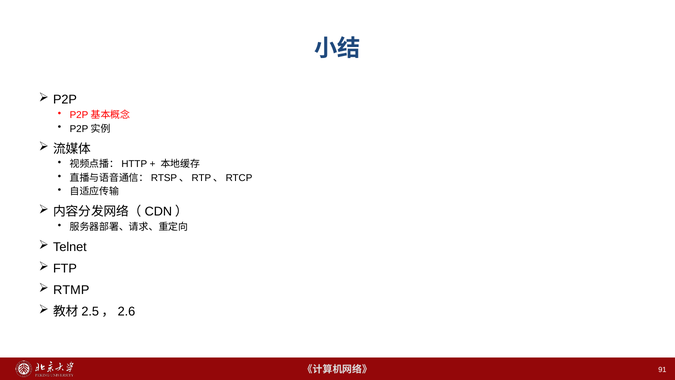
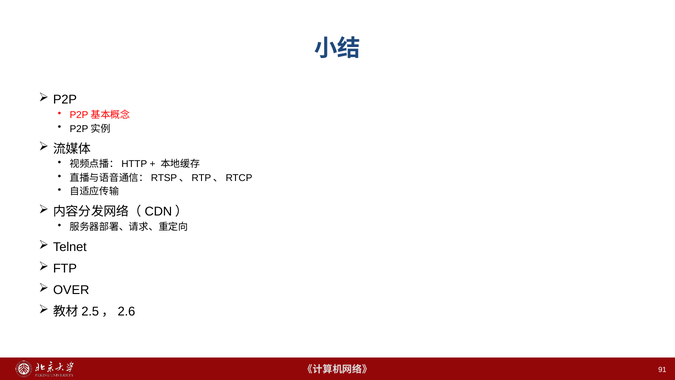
RTMP: RTMP -> OVER
